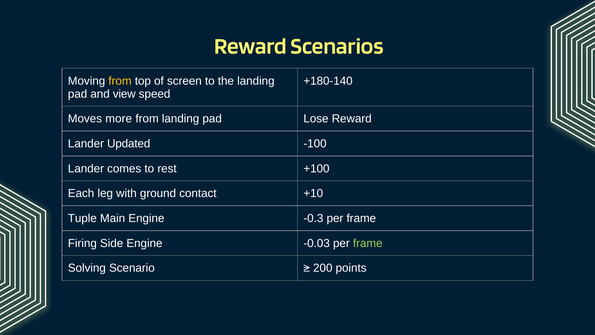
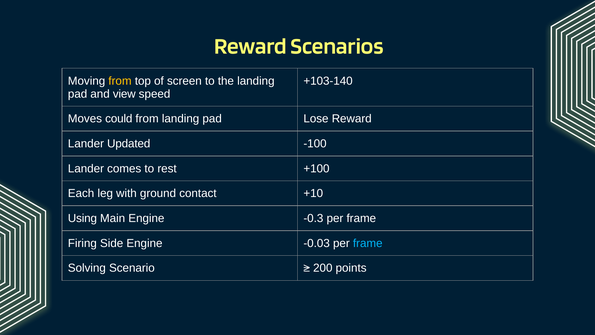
+180-140: +180-140 -> +103-140
more: more -> could
Tuple: Tuple -> Using
frame at (368, 243) colour: light green -> light blue
